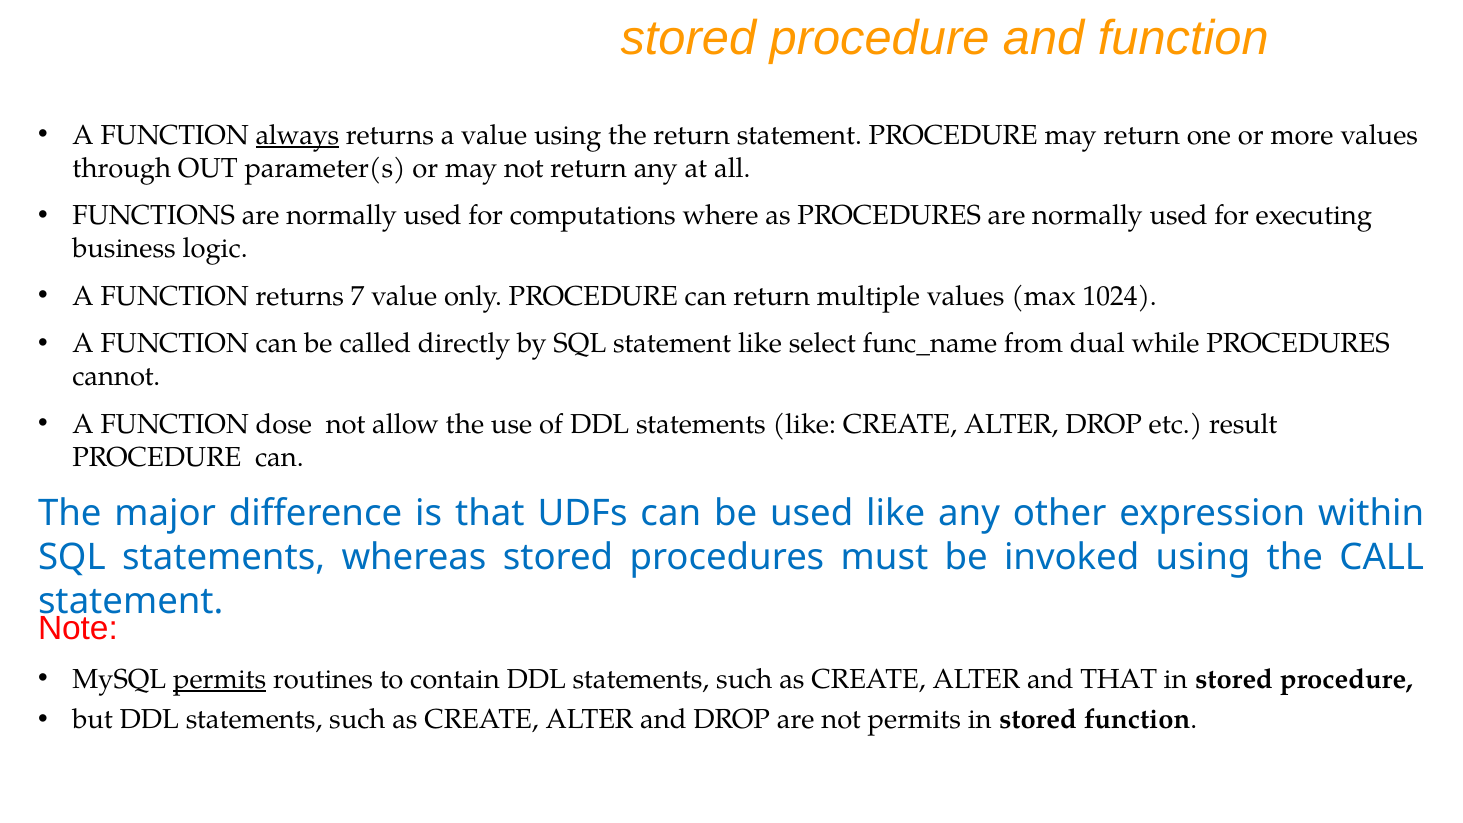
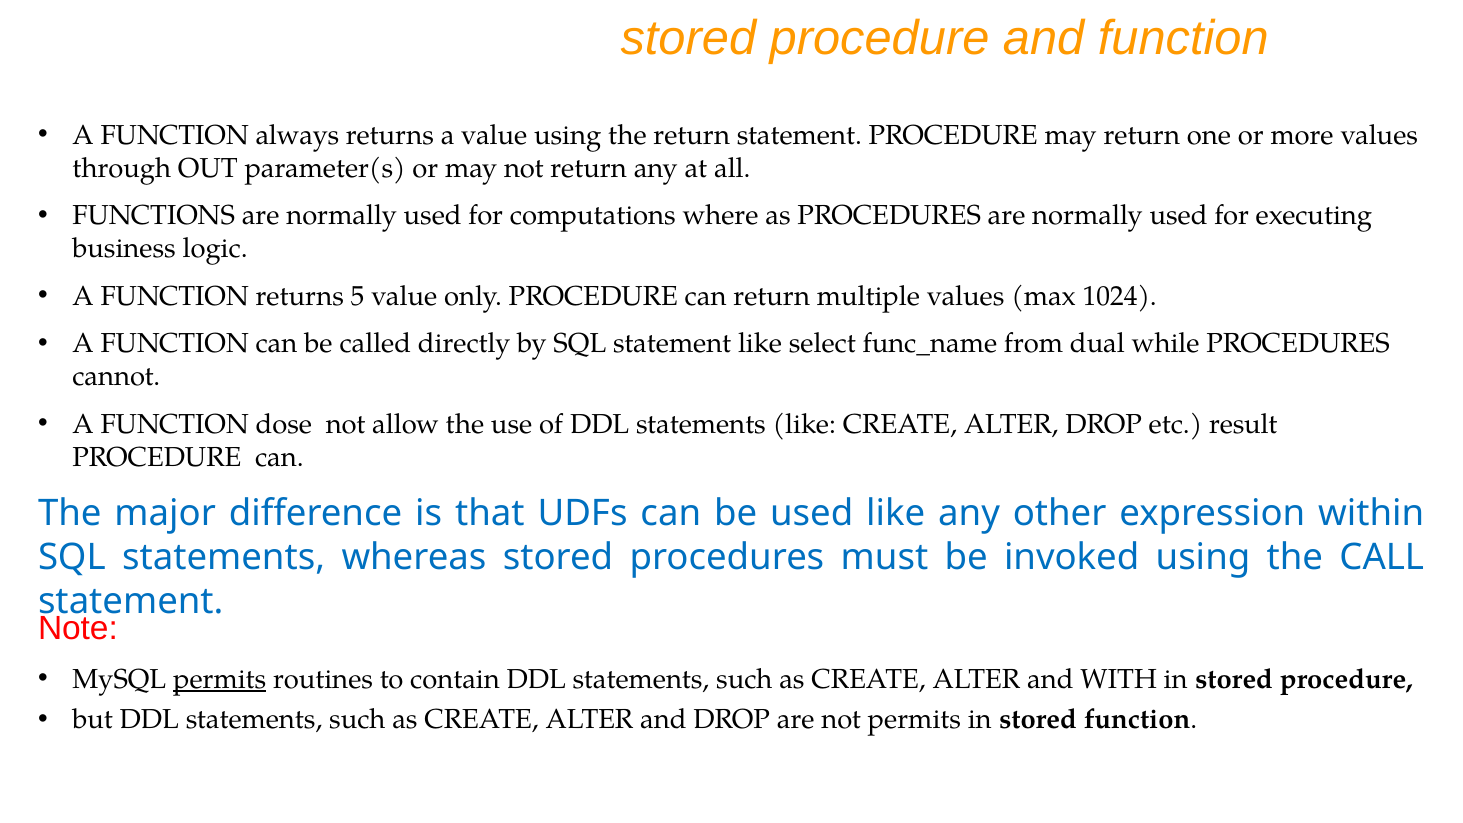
always underline: present -> none
7: 7 -> 5
and THAT: THAT -> WITH
